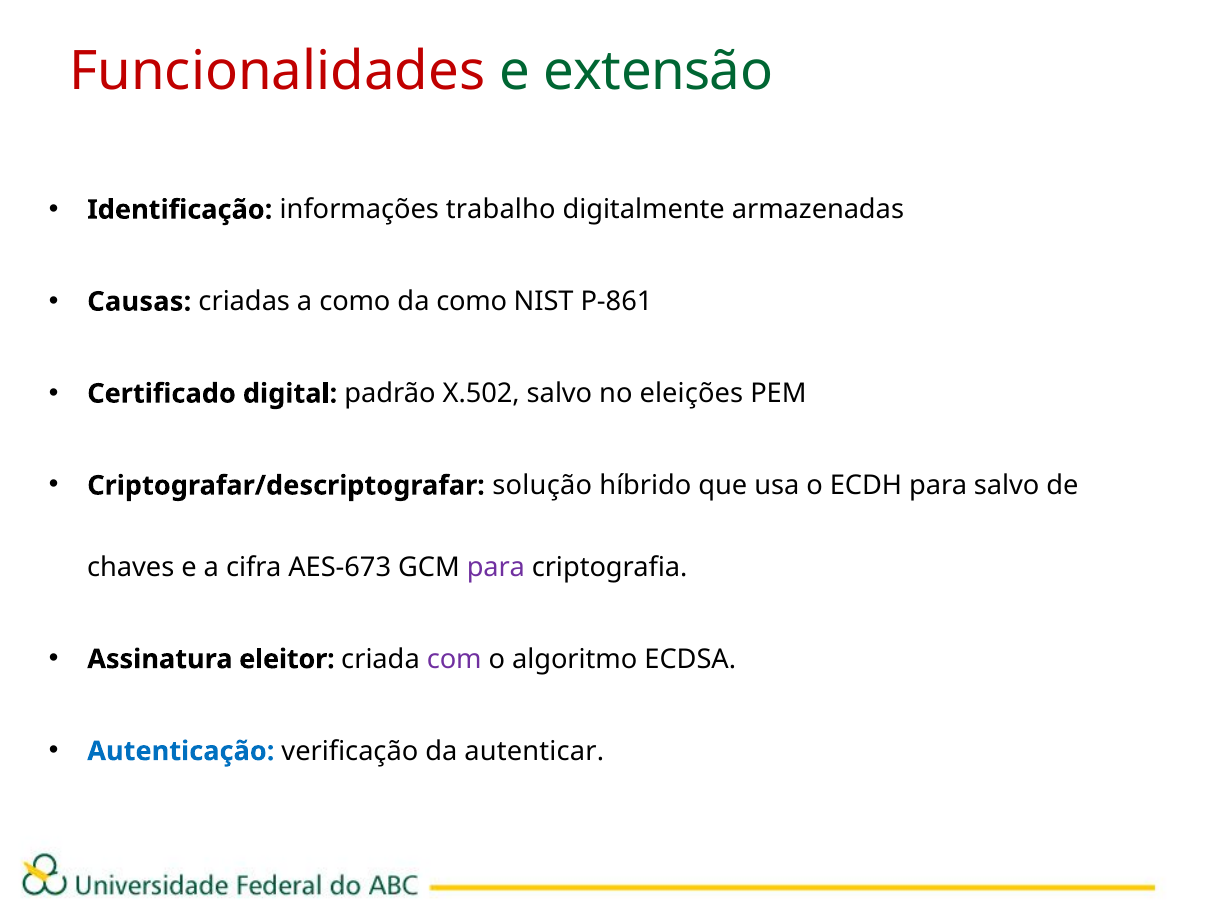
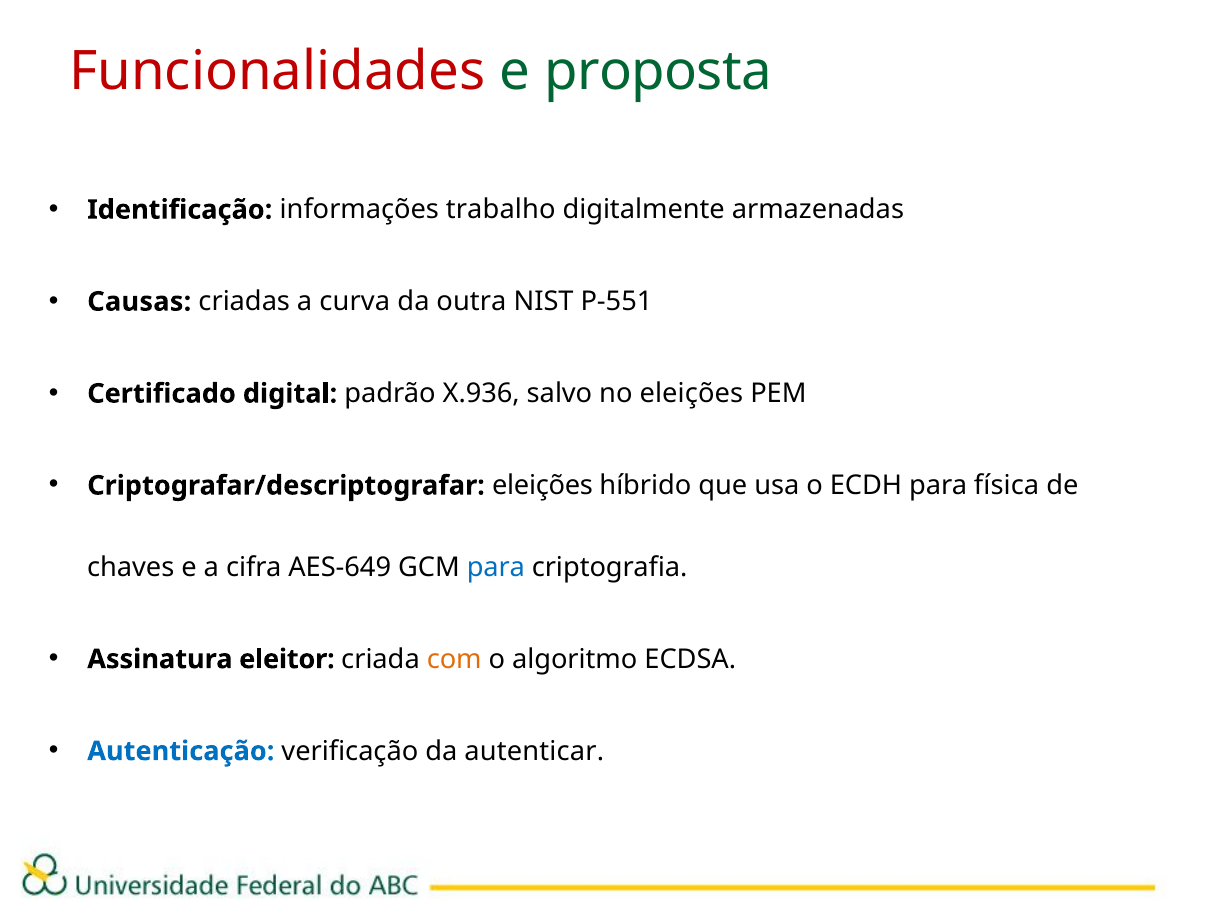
extensão: extensão -> proposta
a como: como -> curva
da como: como -> outra
P-861: P-861 -> P-551
X.502: X.502 -> X.936
Criptografar/descriptografar solução: solução -> eleições
para salvo: salvo -> física
AES-673: AES-673 -> AES-649
para at (496, 567) colour: purple -> blue
com colour: purple -> orange
